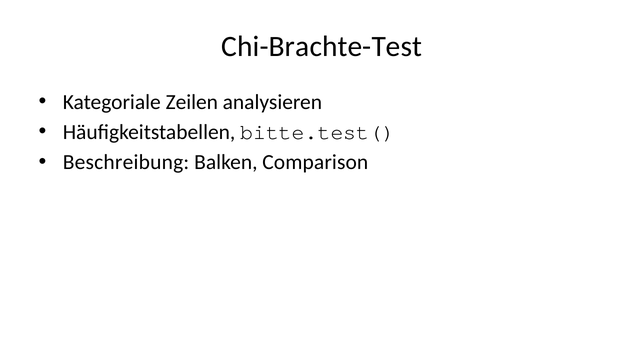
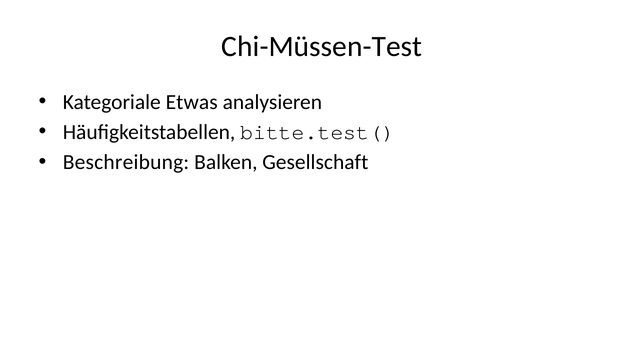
Chi-Brachte-Test: Chi-Brachte-Test -> Chi-Müssen-Test
Zeilen: Zeilen -> Etwas
Comparison: Comparison -> Gesellschaft
